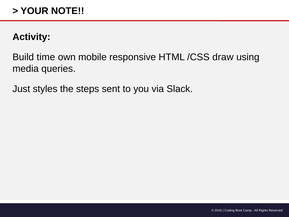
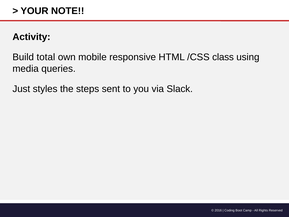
time: time -> total
draw: draw -> class
